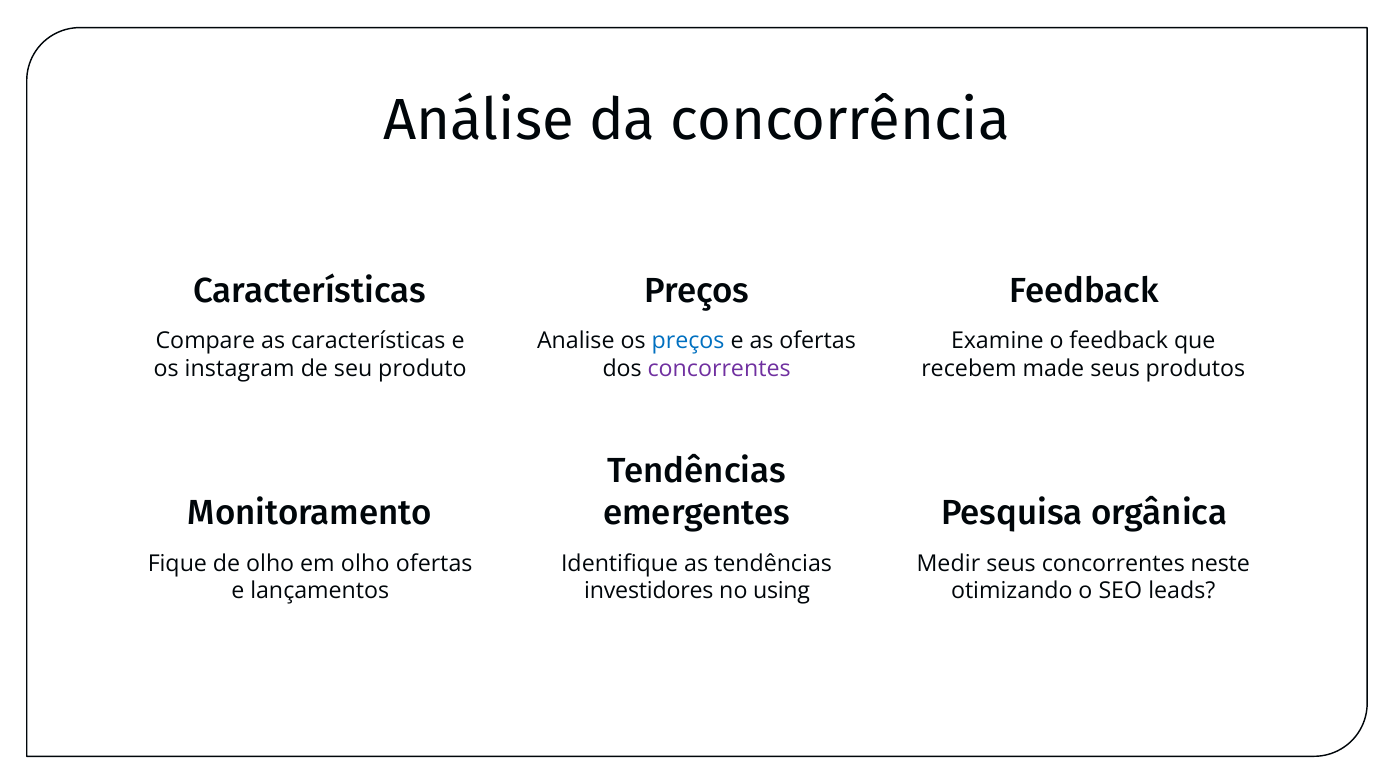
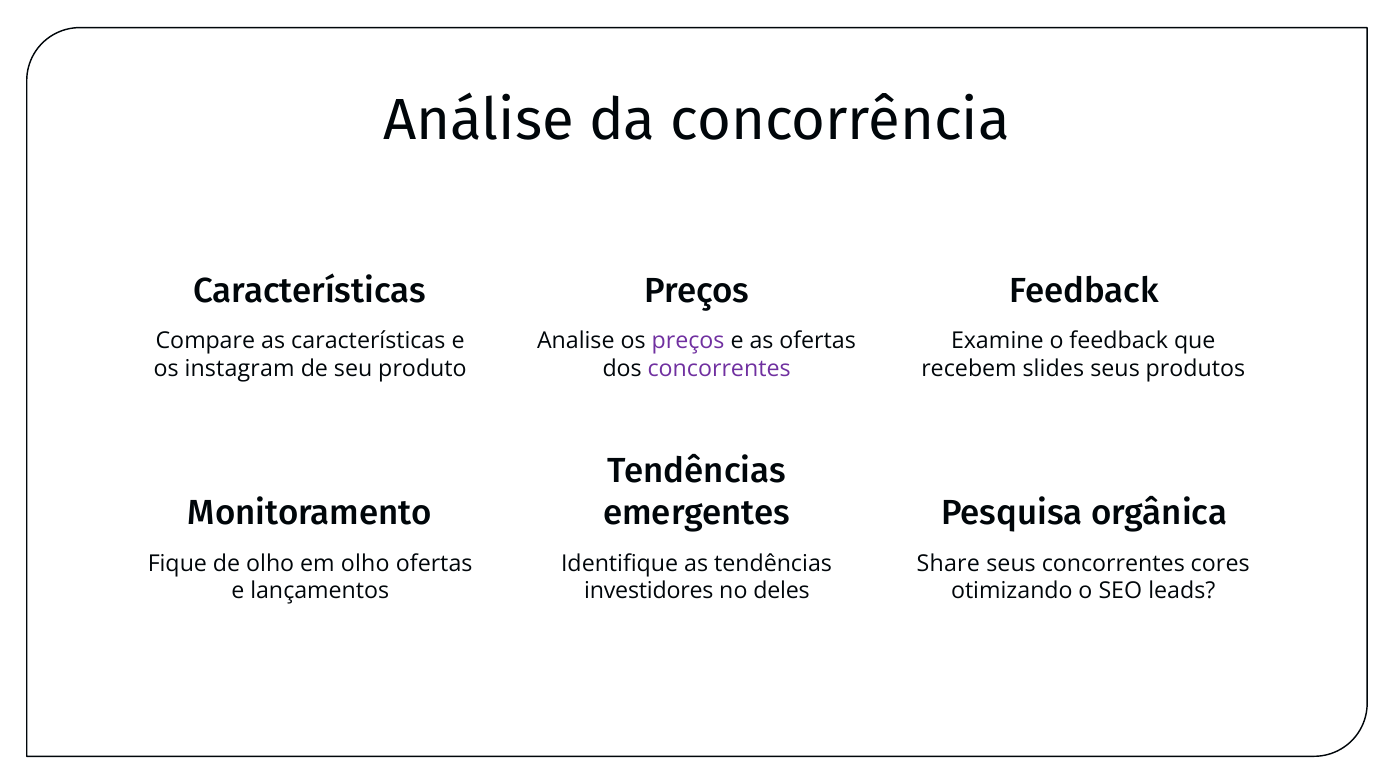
preços at (688, 341) colour: blue -> purple
made: made -> slides
Medir: Medir -> Share
neste: neste -> cores
using: using -> deles
